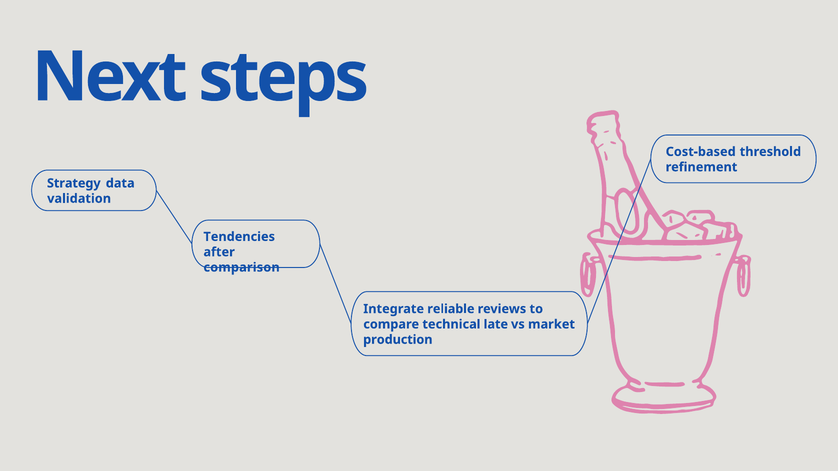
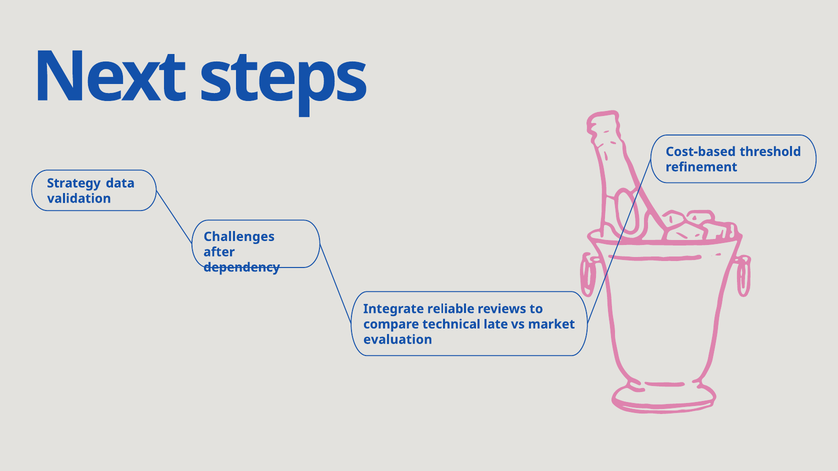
Tendencies: Tendencies -> Challenges
comparison: comparison -> dependency
production: production -> evaluation
